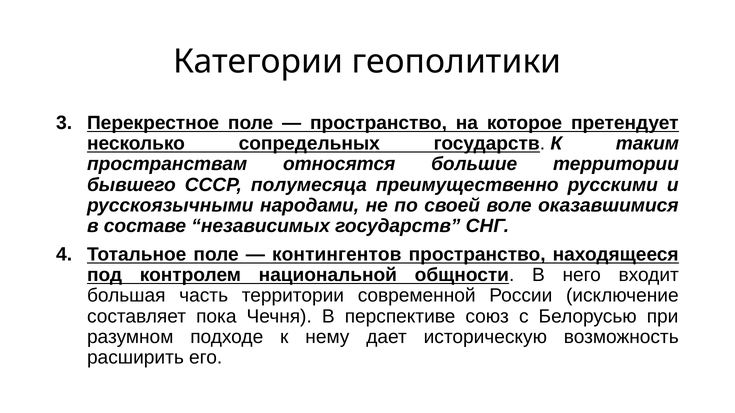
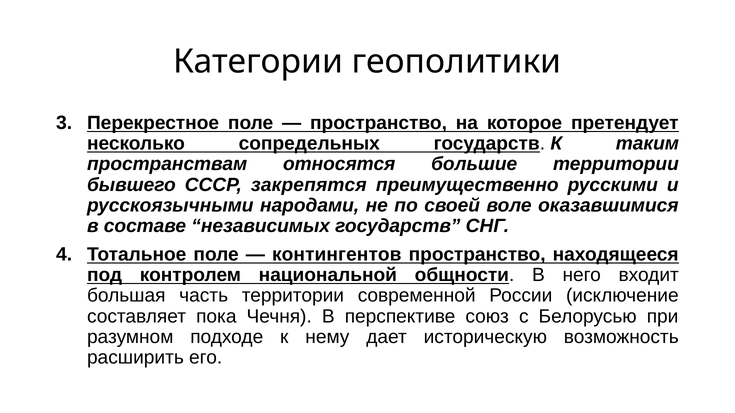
полумесяца: полумесяца -> закрепятся
